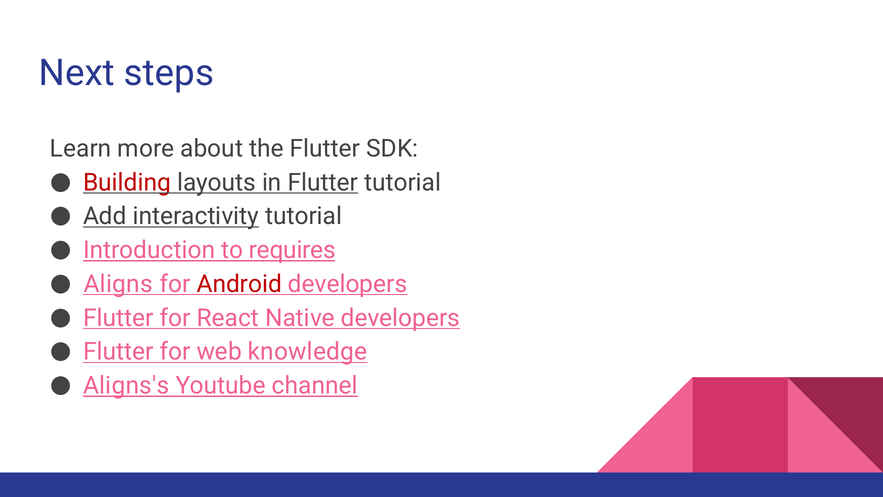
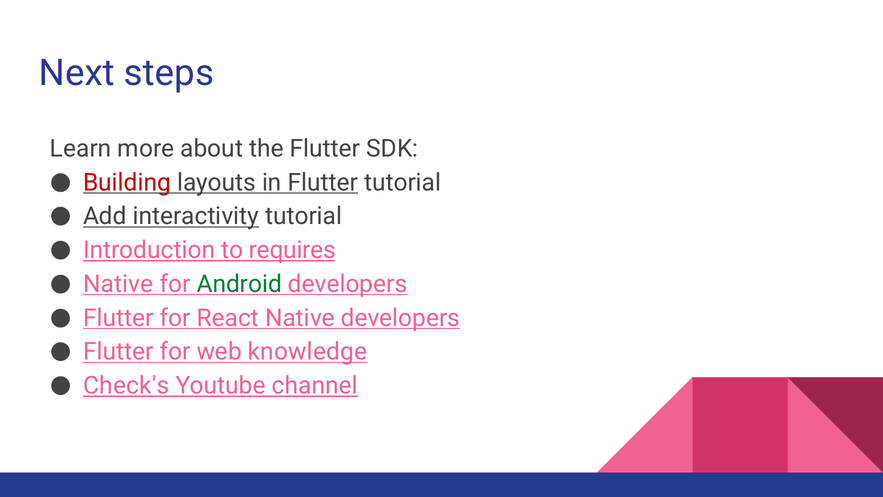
Aligns at (118, 284): Aligns -> Native
Android colour: red -> green
Aligns's: Aligns's -> Check's
